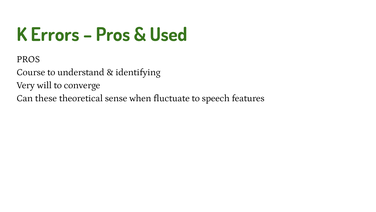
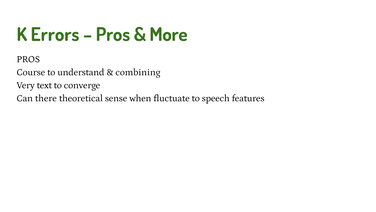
Used: Used -> More
identifying: identifying -> combining
will: will -> text
these: these -> there
